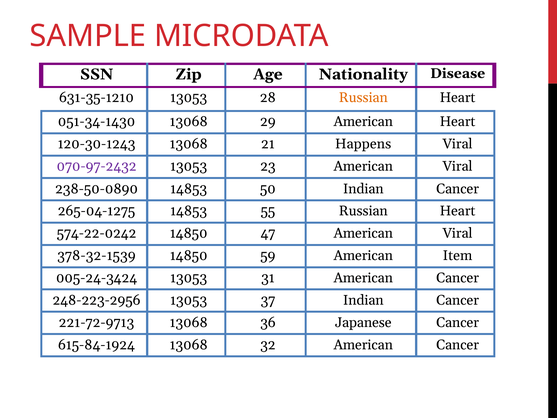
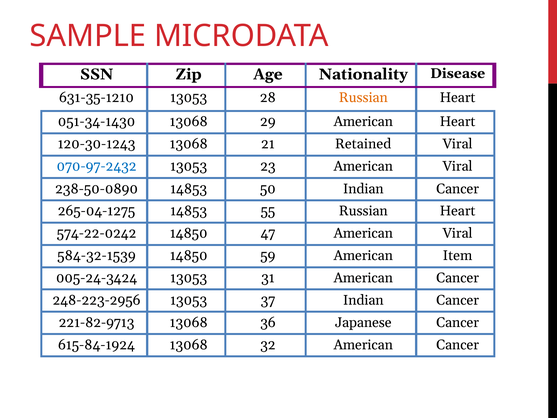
Happens: Happens -> Retained
070-97-2432 colour: purple -> blue
378-32-1539: 378-32-1539 -> 584-32-1539
221-72-9713: 221-72-9713 -> 221-82-9713
